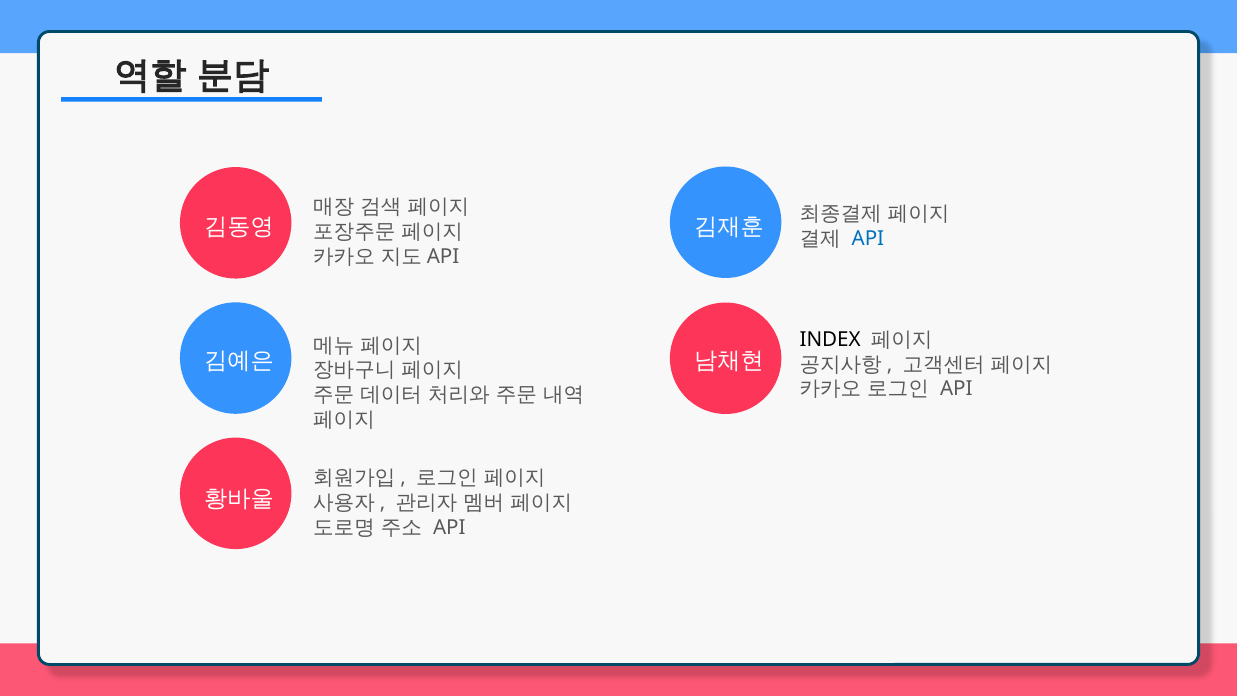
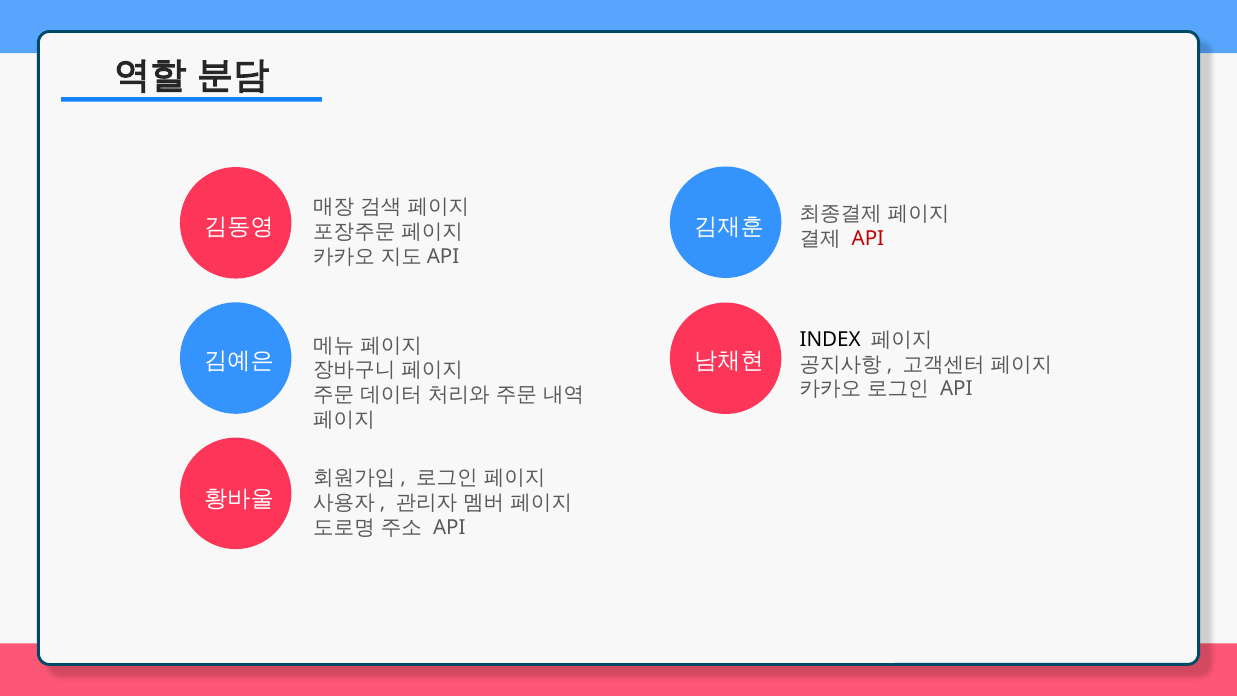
API at (868, 239) colour: blue -> red
